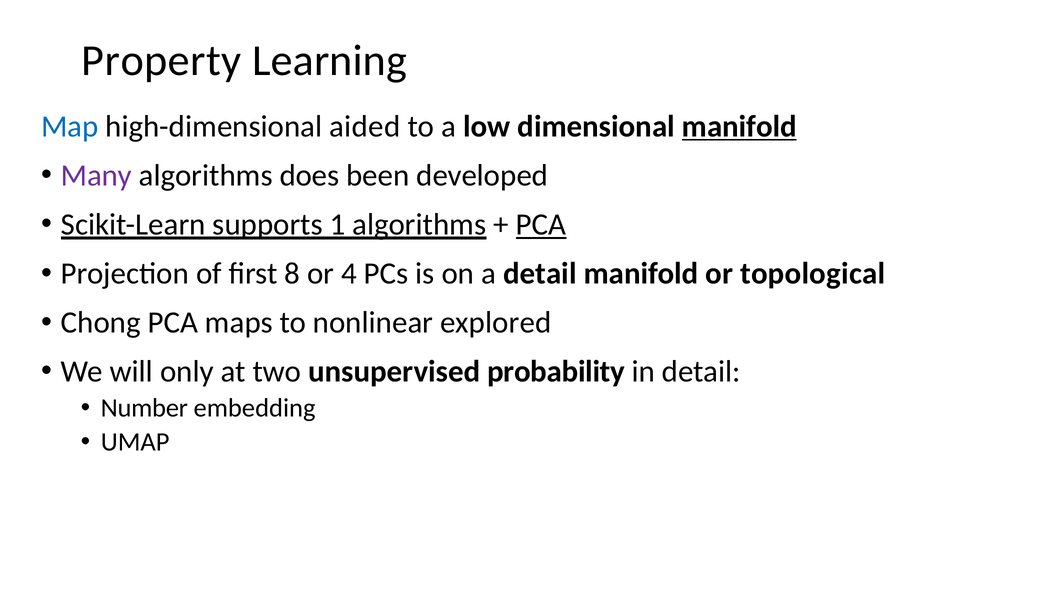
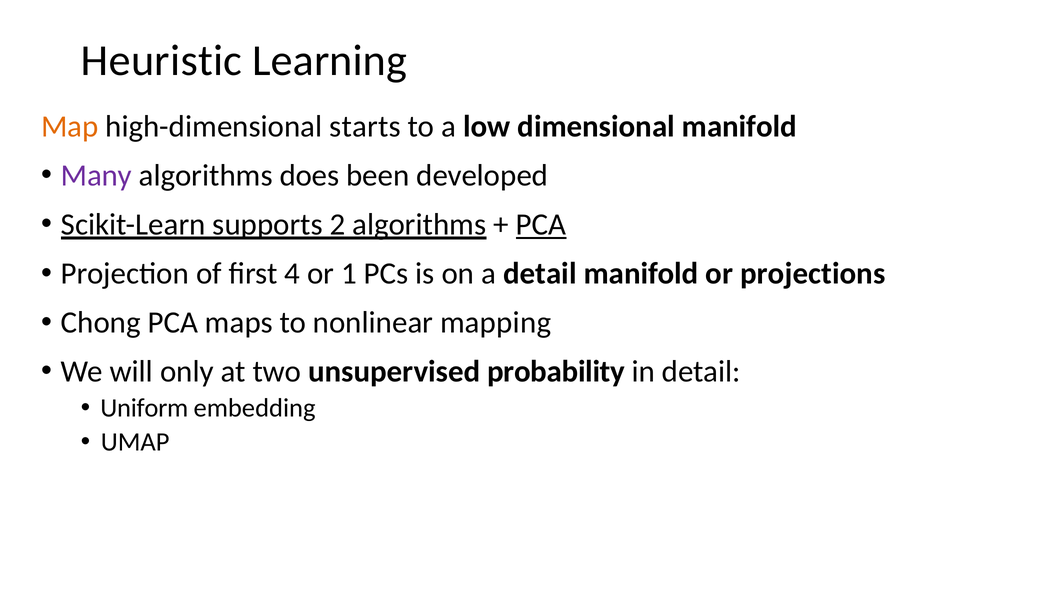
Property: Property -> Heuristic
Map colour: blue -> orange
aided: aided -> starts
manifold at (739, 127) underline: present -> none
1: 1 -> 2
8: 8 -> 4
4: 4 -> 1
topological: topological -> projections
explored: explored -> mapping
Number: Number -> Uniform
